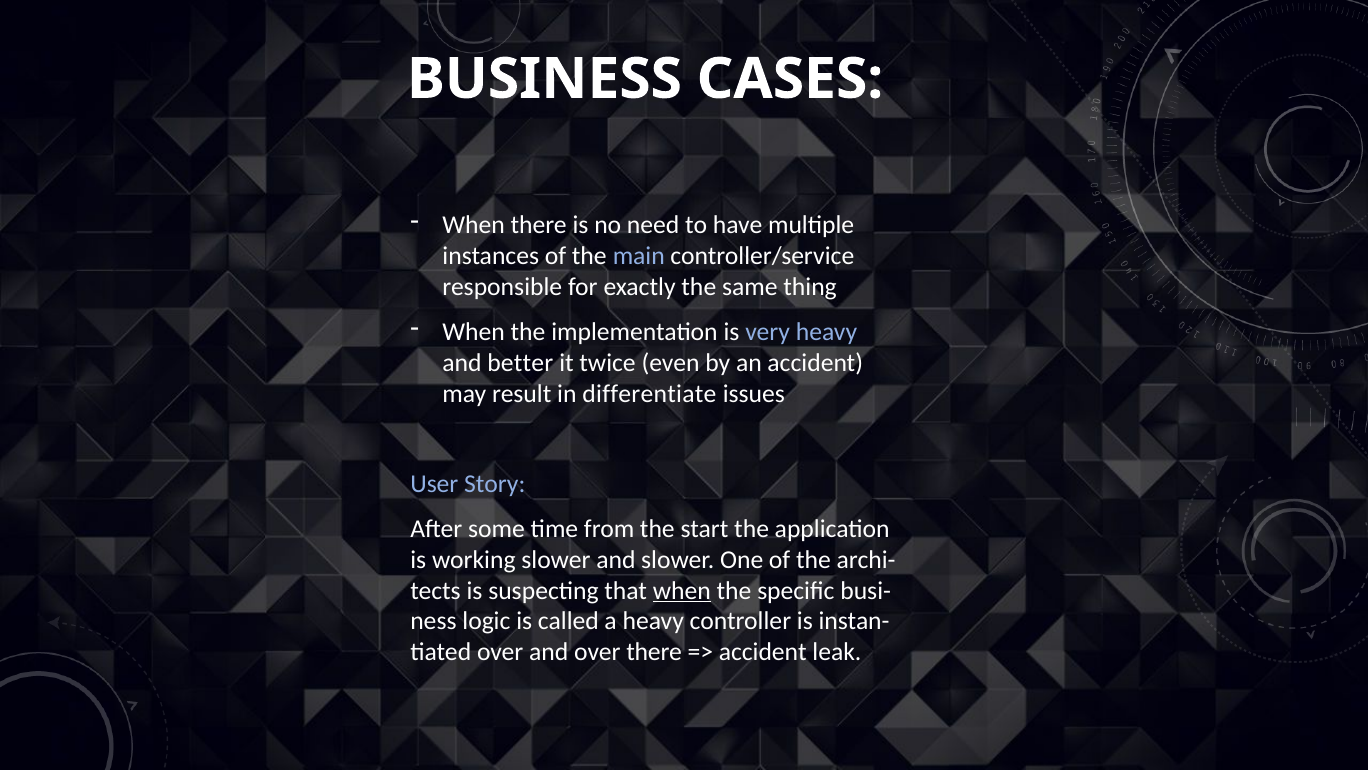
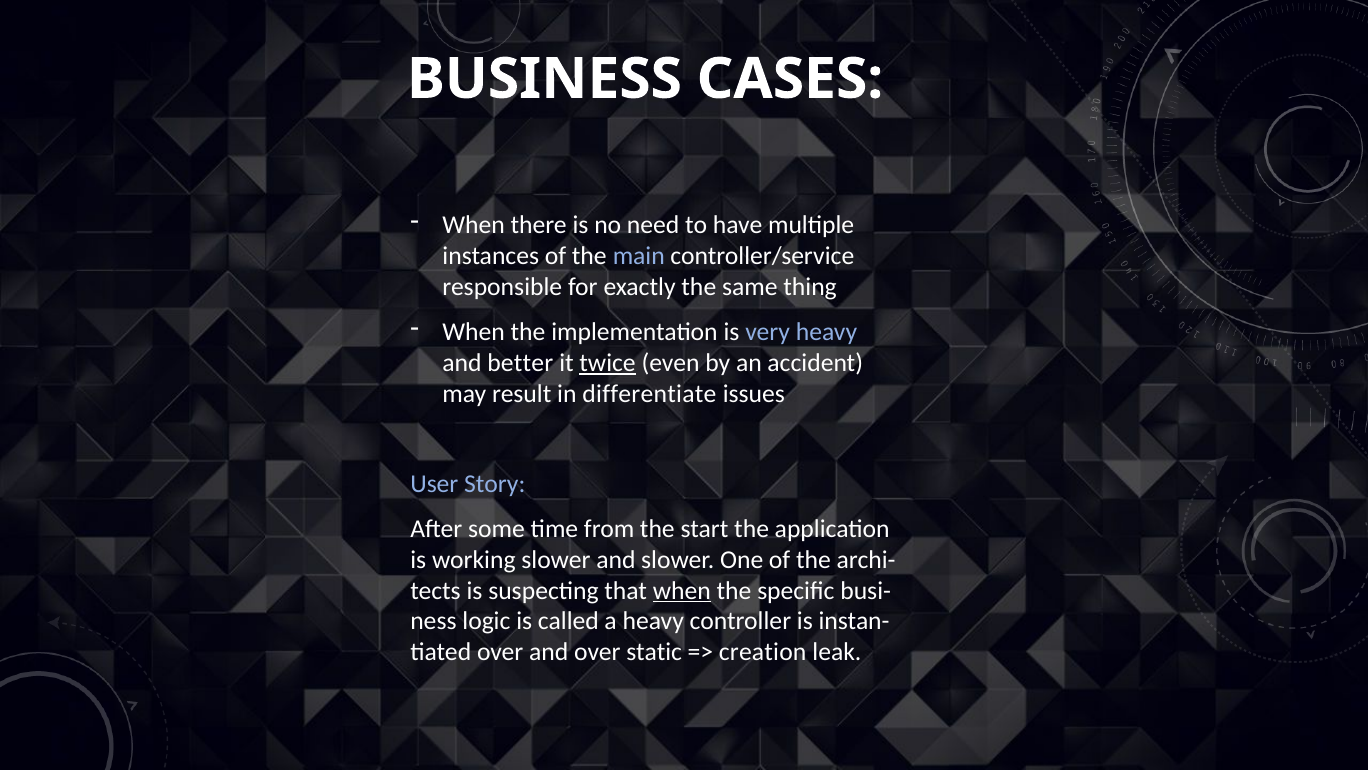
twice underline: none -> present
over there: there -> static
accident at (763, 652): accident -> creation
